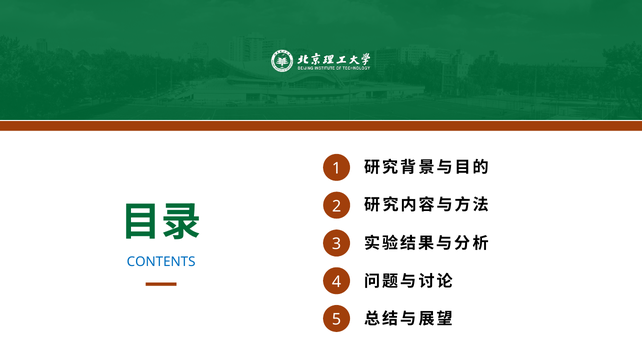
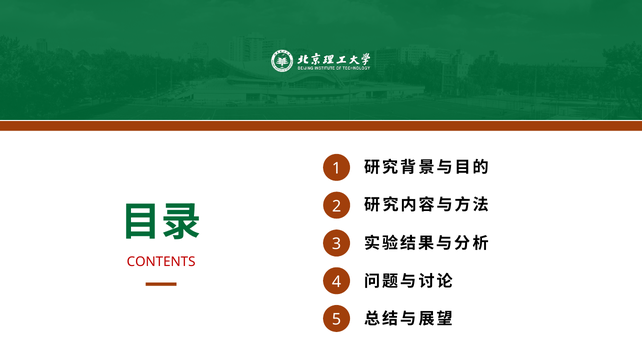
CONTENTS colour: blue -> red
